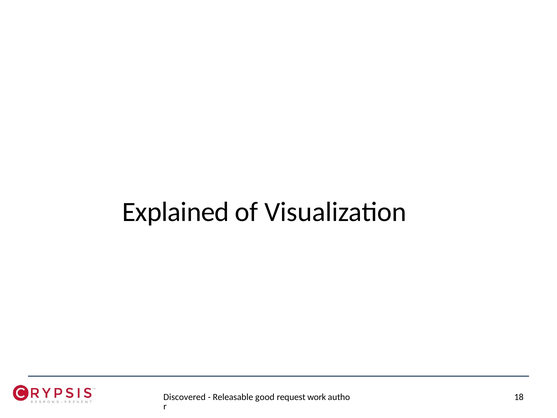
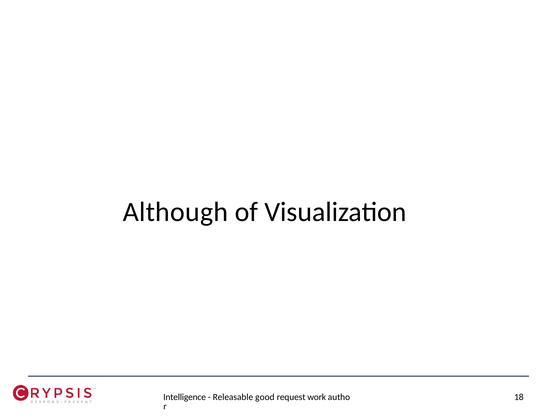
Explained: Explained -> Although
Discovered: Discovered -> Intelligence
